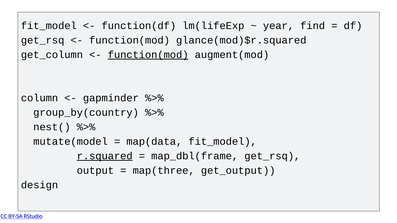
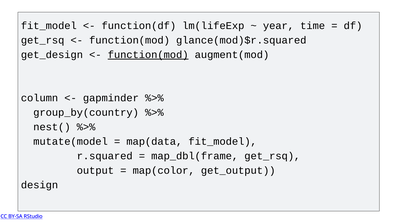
find: find -> time
get_column: get_column -> get_design
r.squared underline: present -> none
map(three: map(three -> map(color
